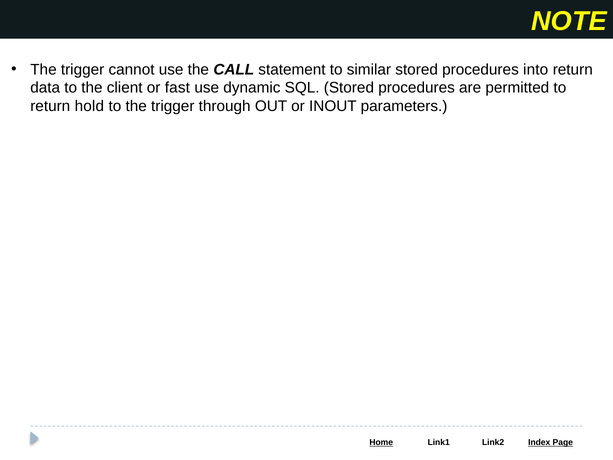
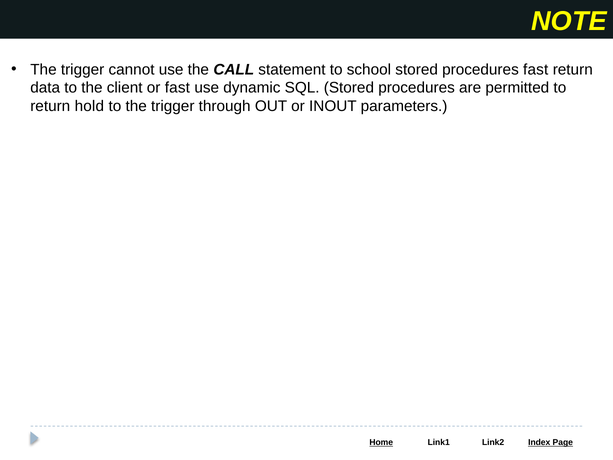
similar: similar -> school
procedures into: into -> fast
